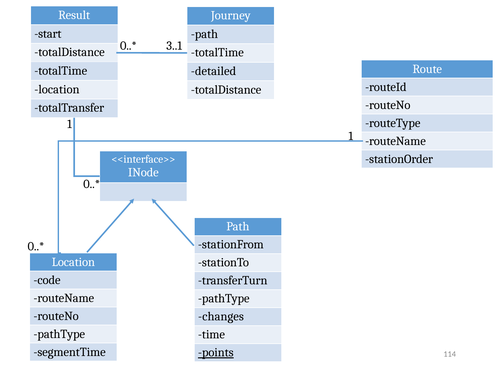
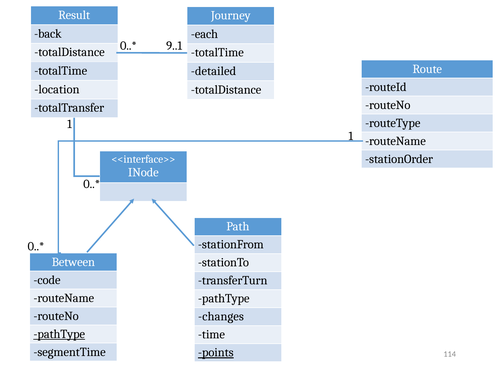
start: start -> back
path at (204, 34): path -> each
3..1: 3..1 -> 9..1
Location at (73, 262): Location -> Between
pathType at (59, 334) underline: none -> present
